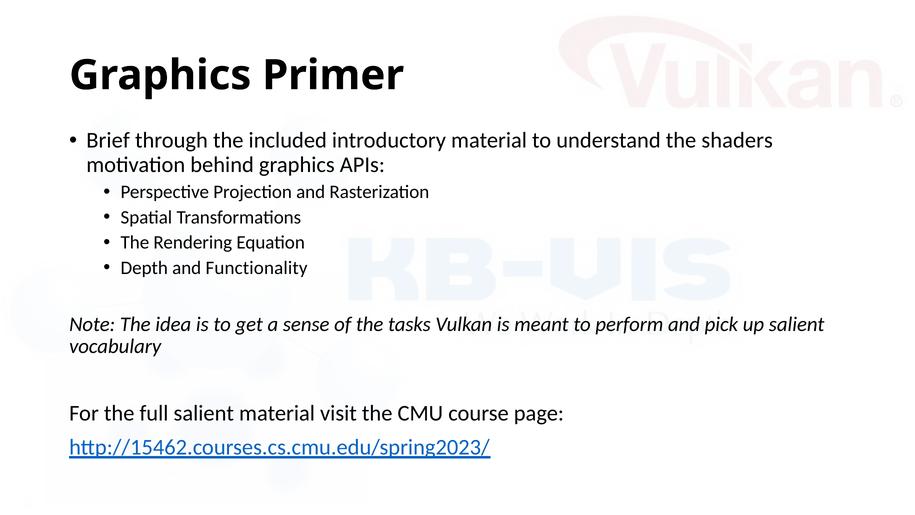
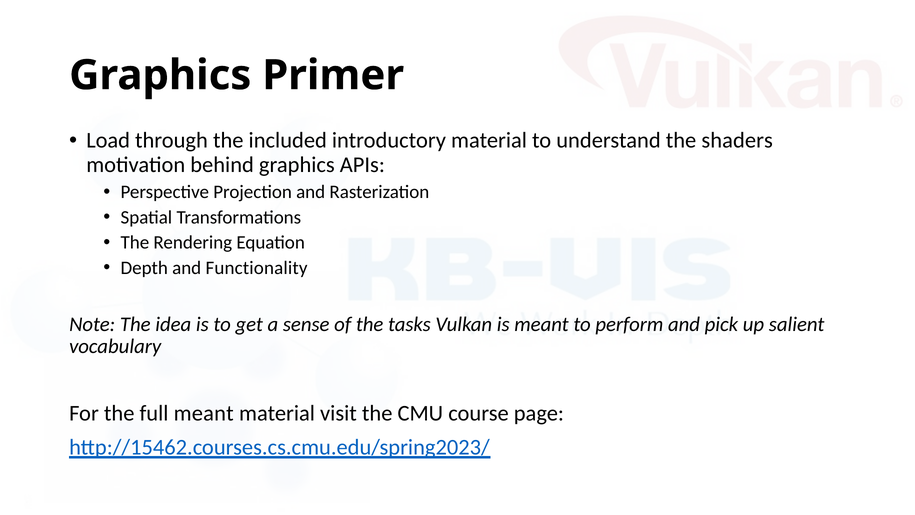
Brief: Brief -> Load
full salient: salient -> meant
